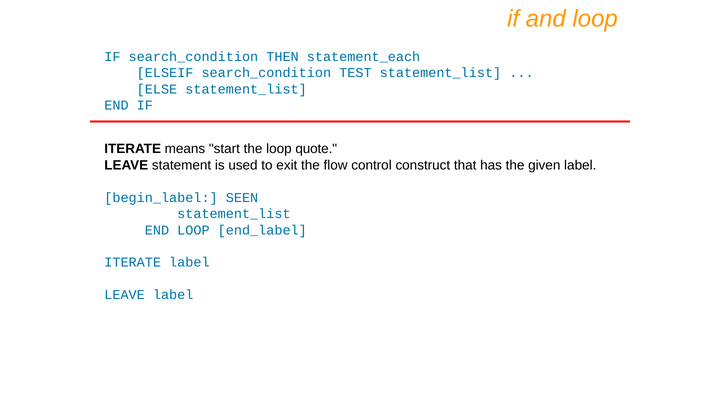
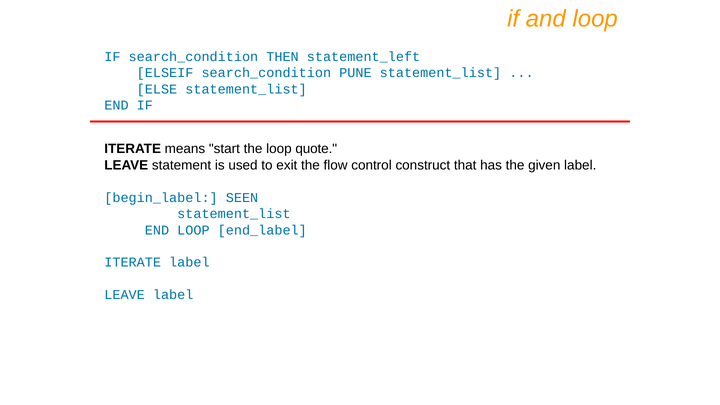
statement_each: statement_each -> statement_left
TEST: TEST -> PUNE
